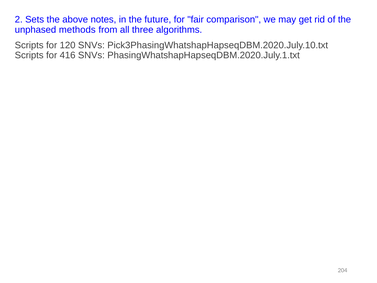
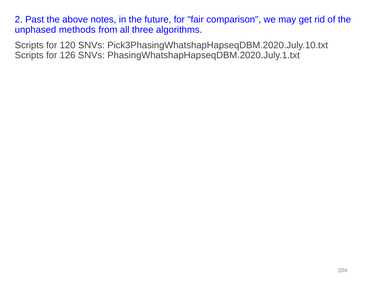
Sets: Sets -> Past
416: 416 -> 126
